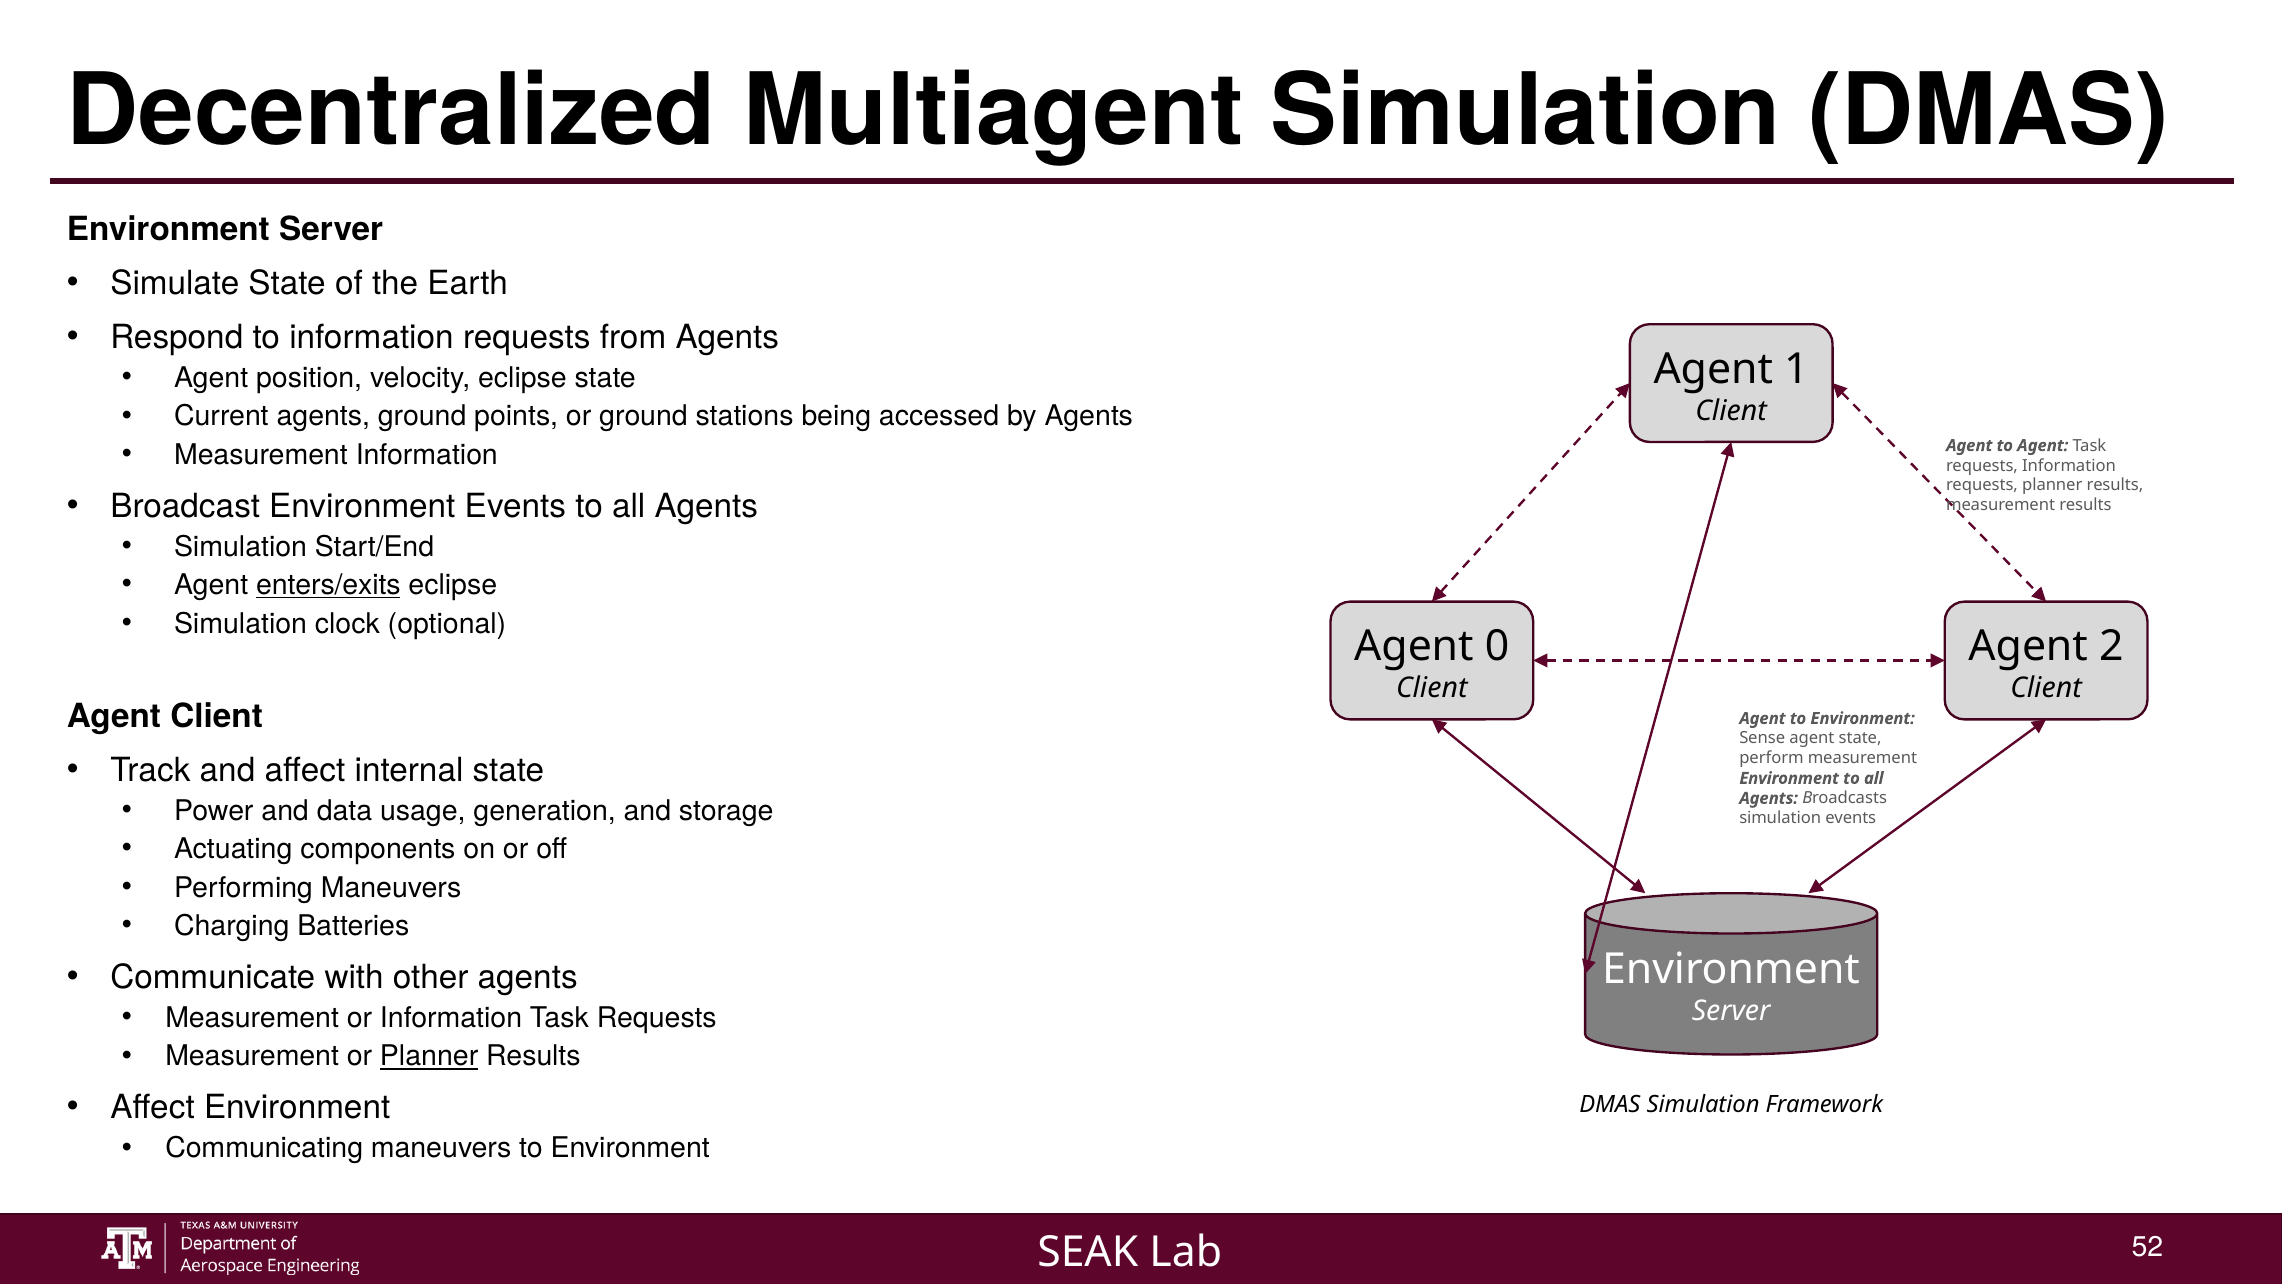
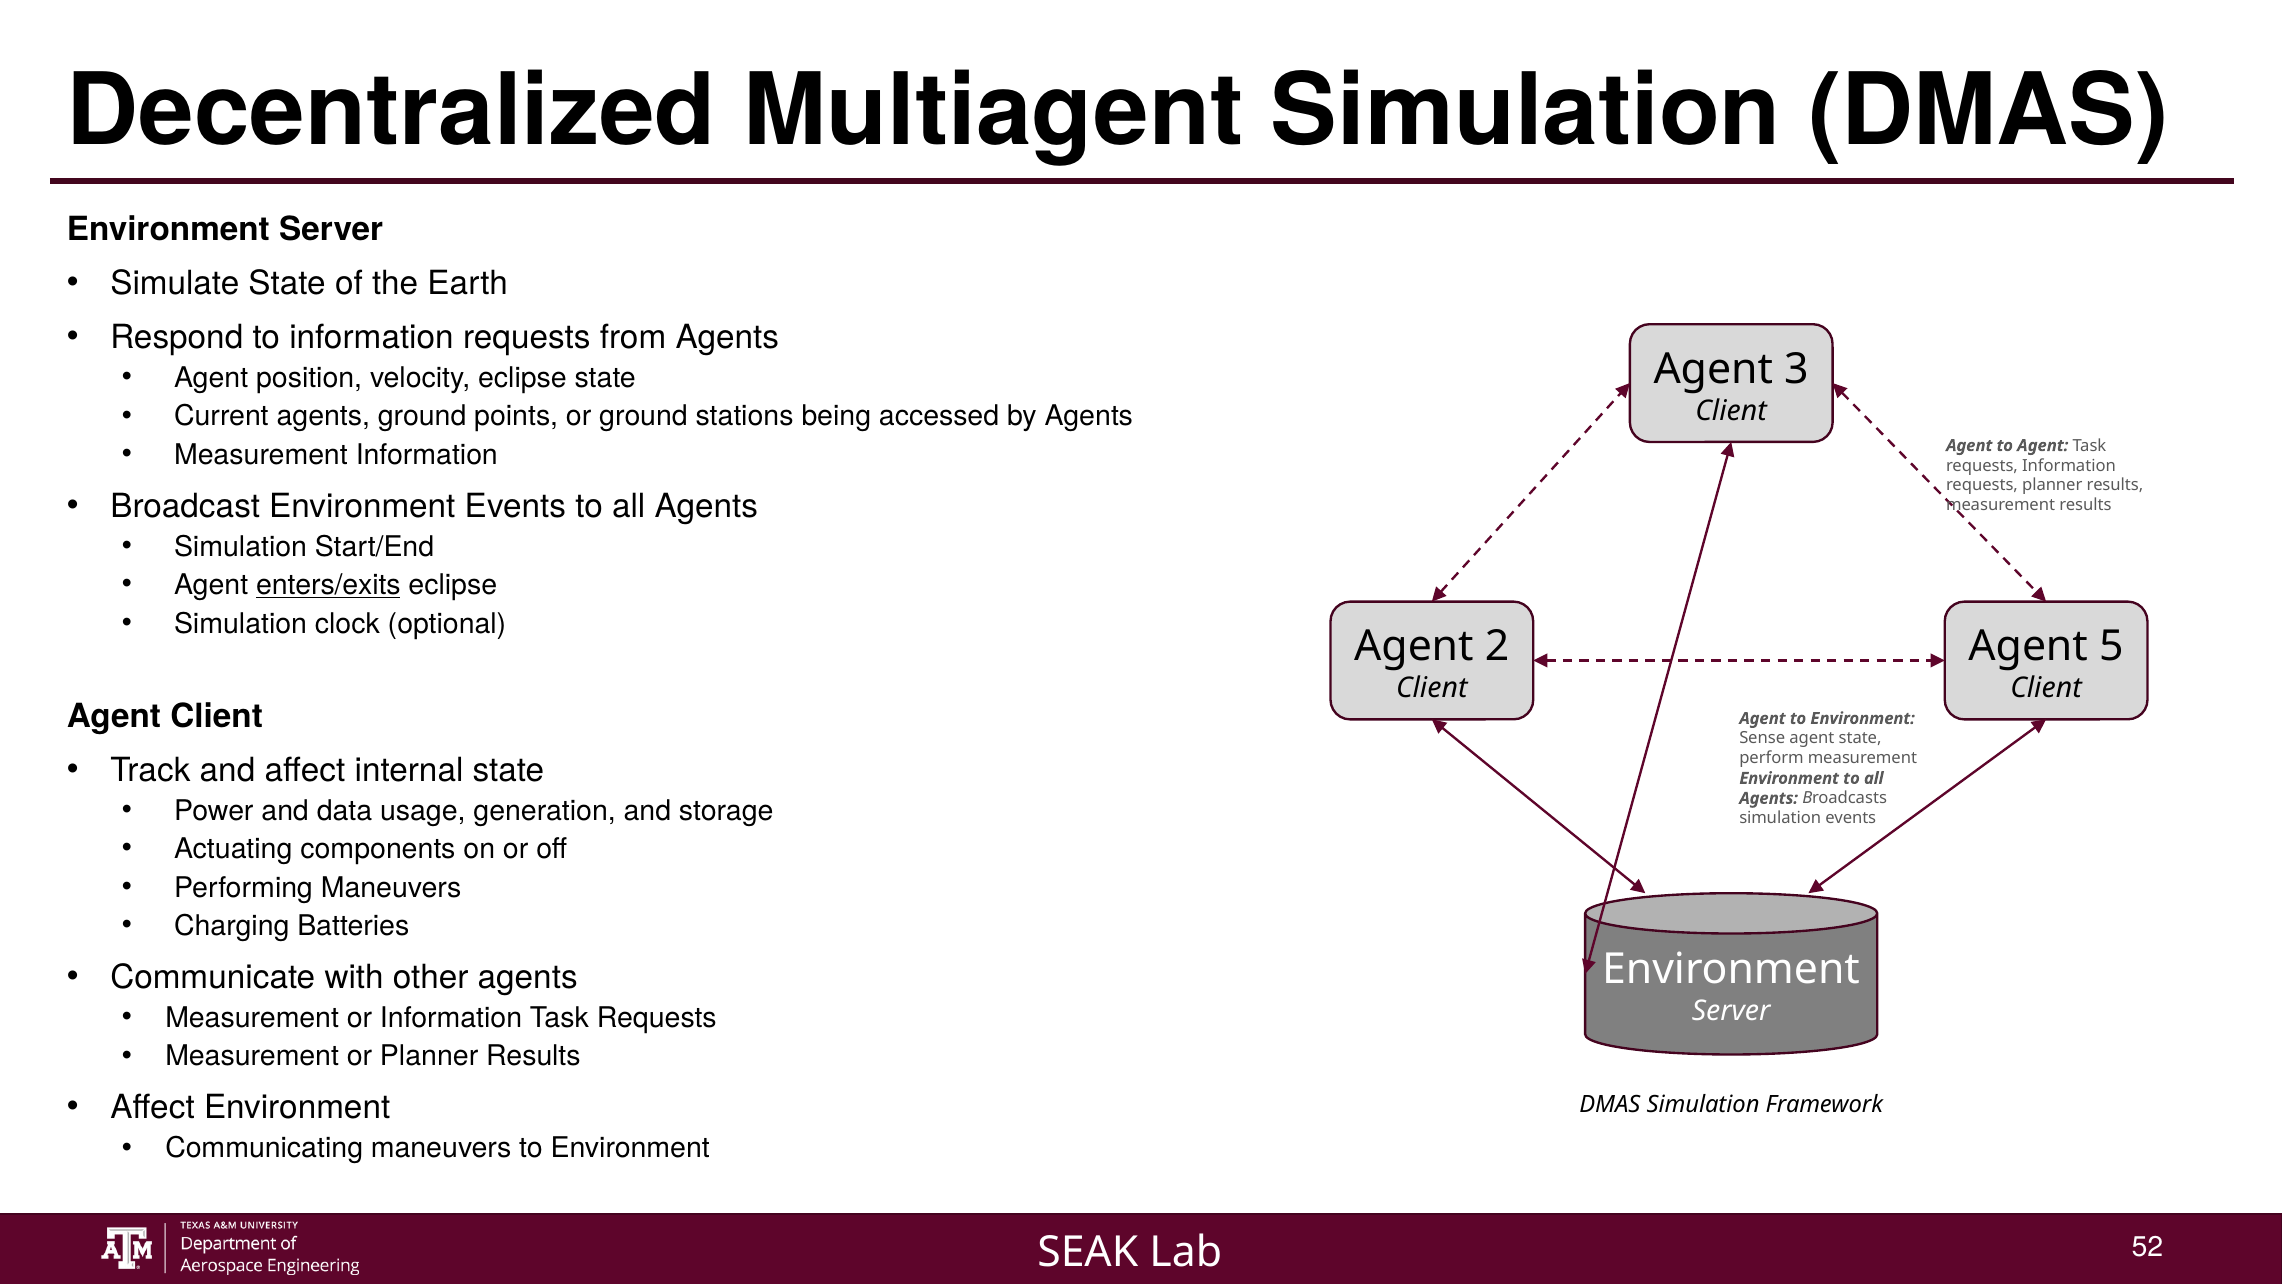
1: 1 -> 3
0: 0 -> 2
2: 2 -> 5
Planner at (429, 1056) underline: present -> none
